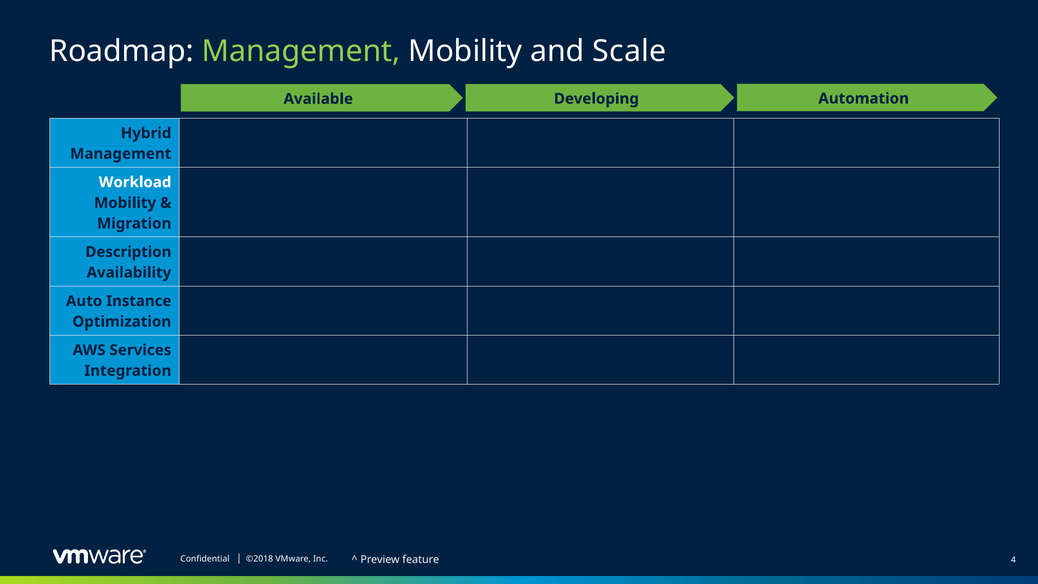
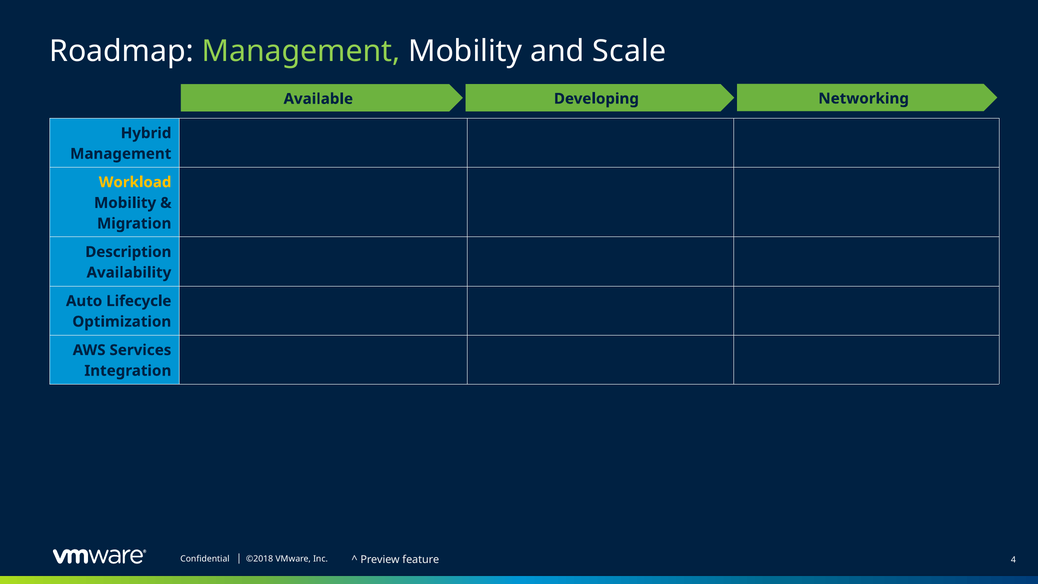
Automation: Automation -> Networking
Workload colour: white -> yellow
Instance: Instance -> Lifecycle
